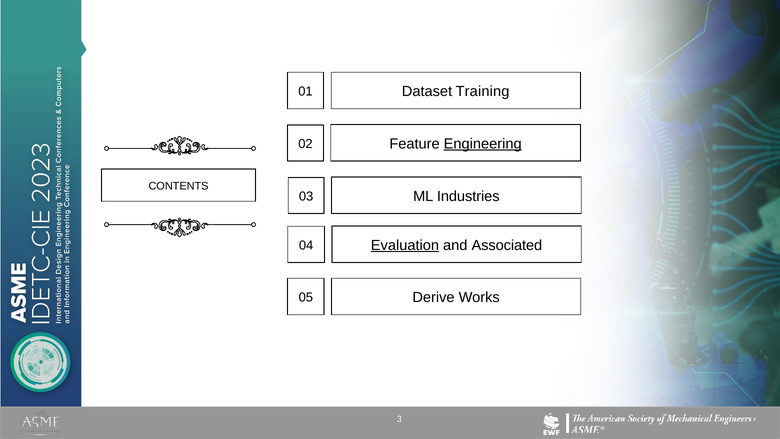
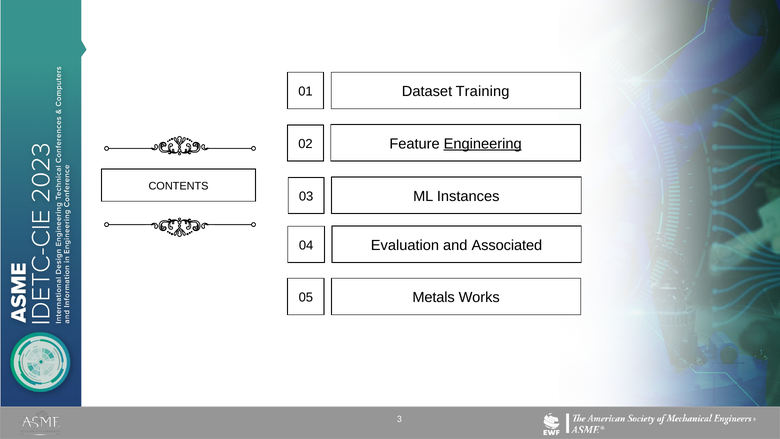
Industries: Industries -> Instances
Evaluation underline: present -> none
Derive: Derive -> Metals
